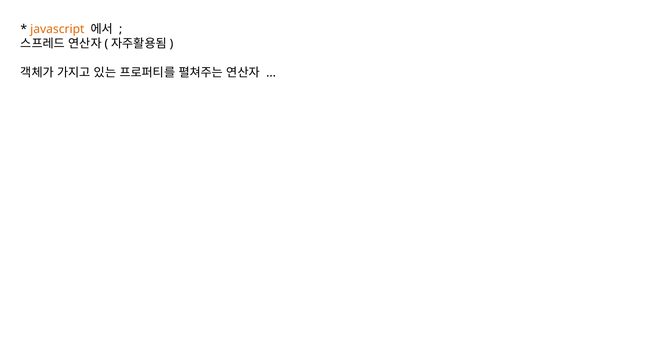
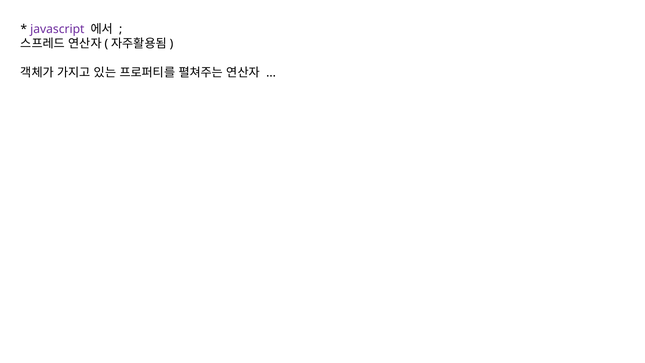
javascript colour: orange -> purple
